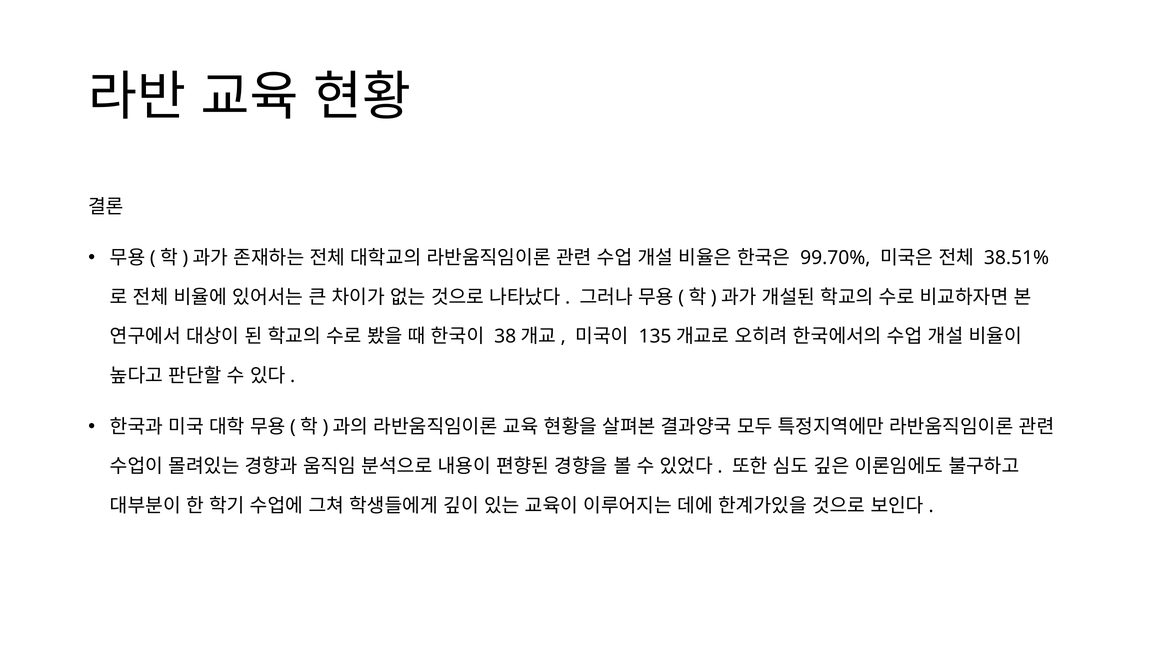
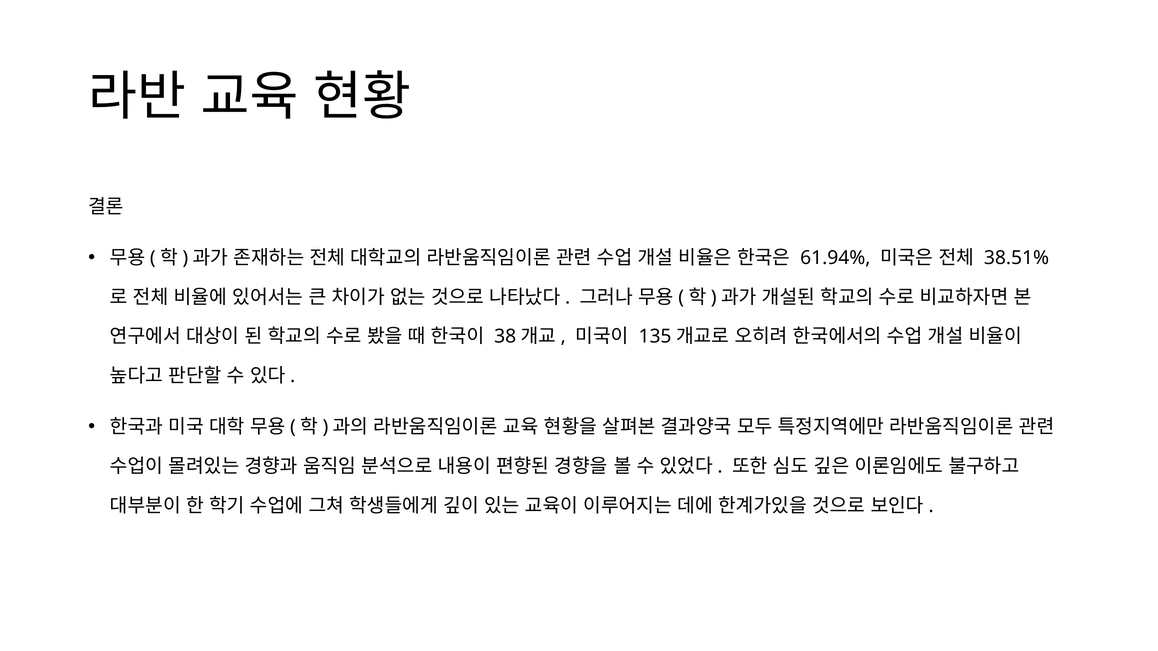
99.70%: 99.70% -> 61.94%
